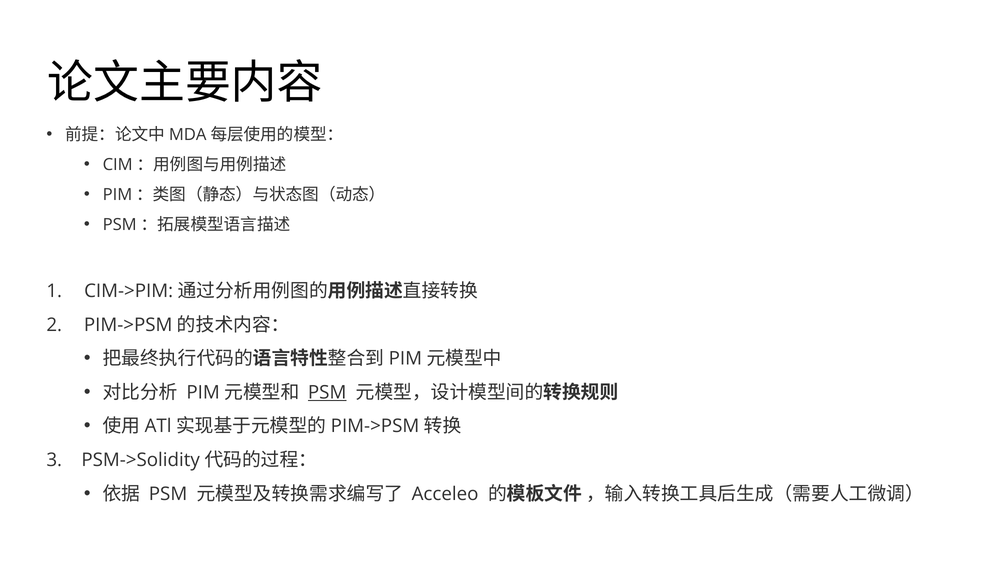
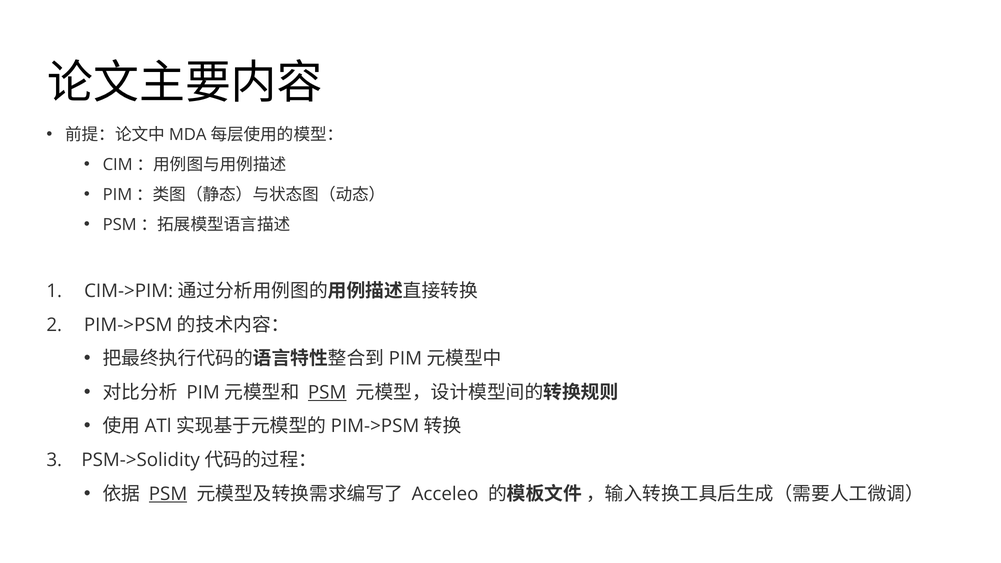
PSM at (168, 494) underline: none -> present
